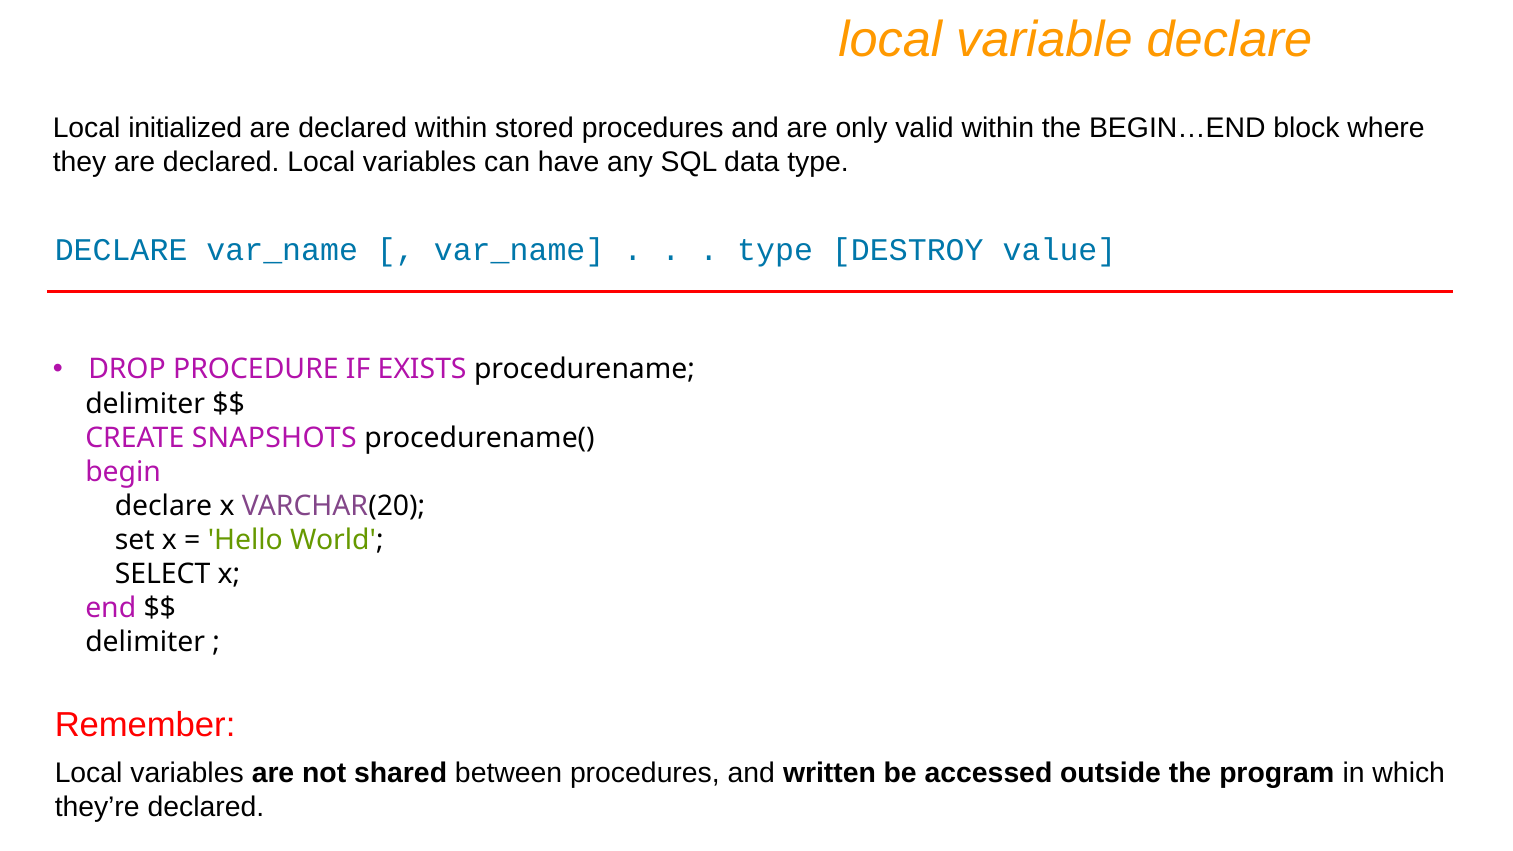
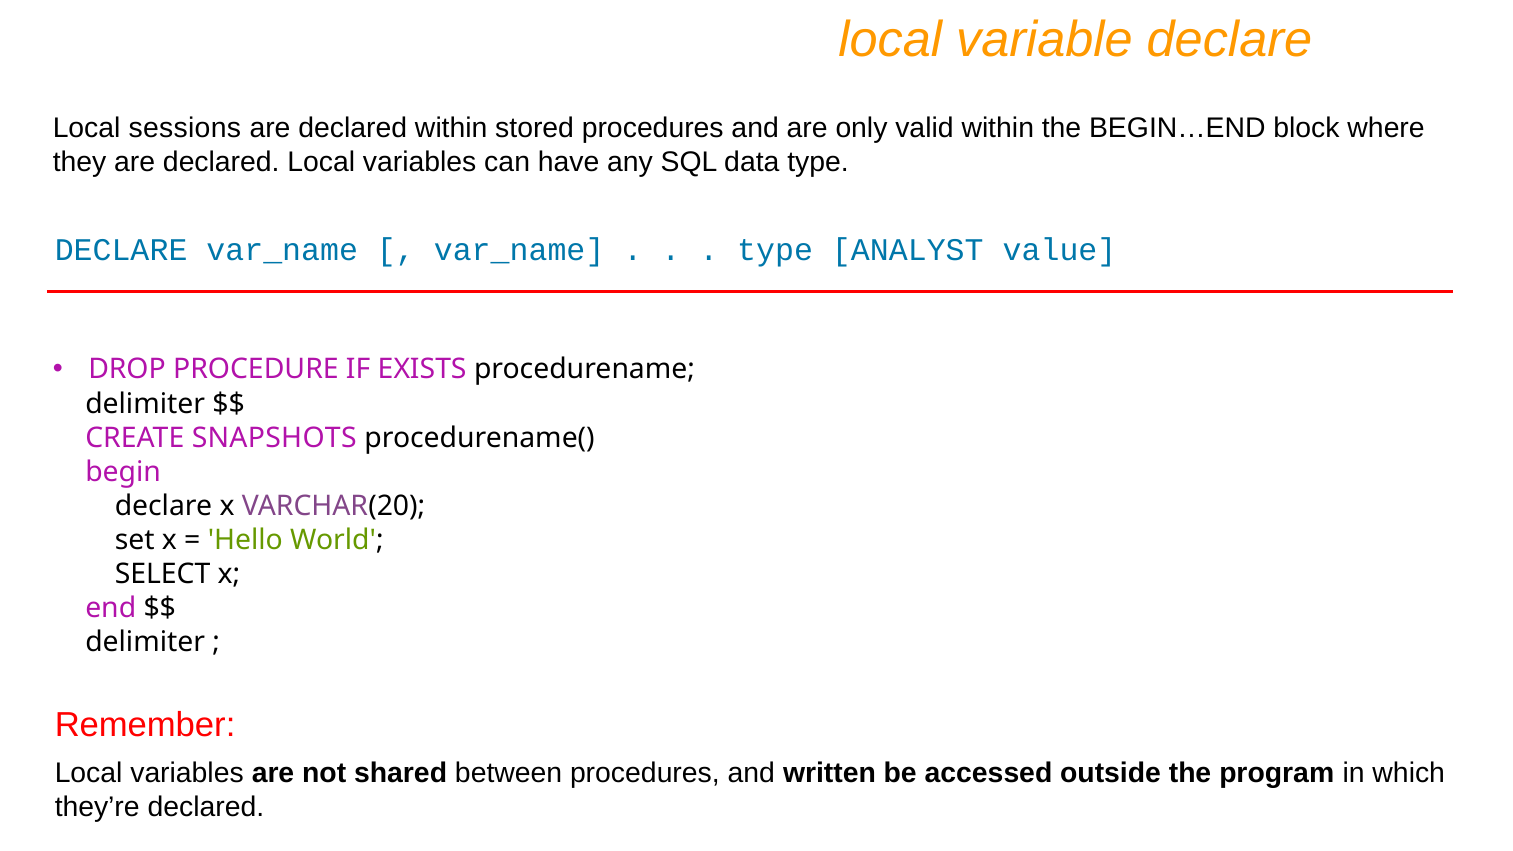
initialized: initialized -> sessions
DESTROY: DESTROY -> ANALYST
